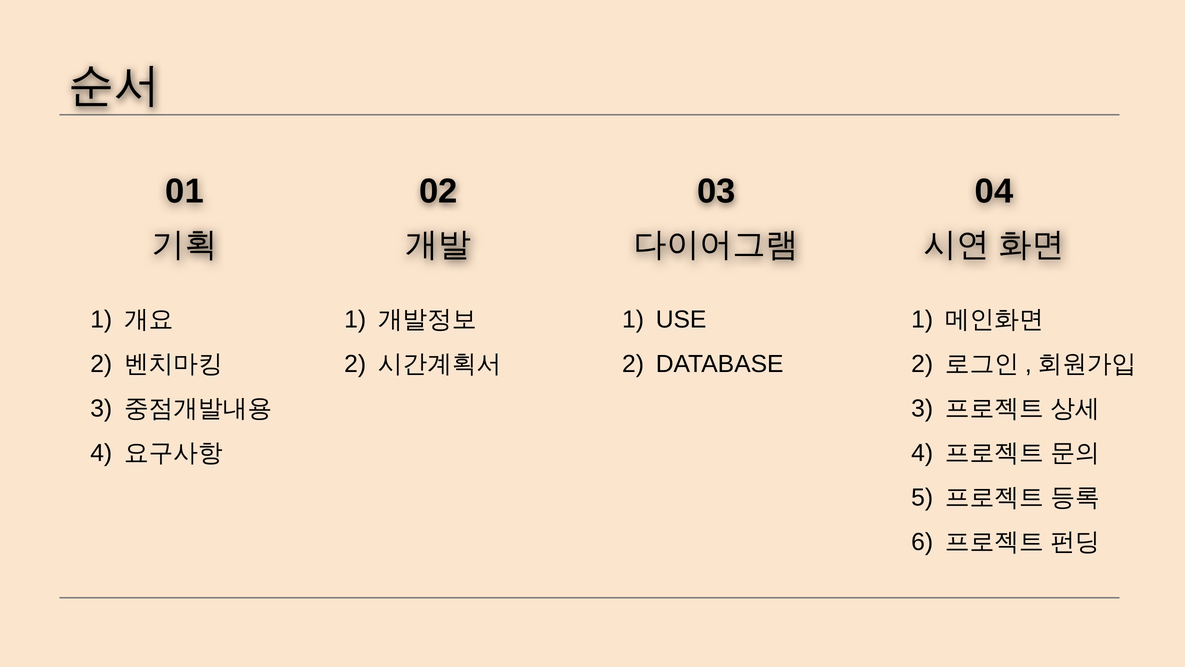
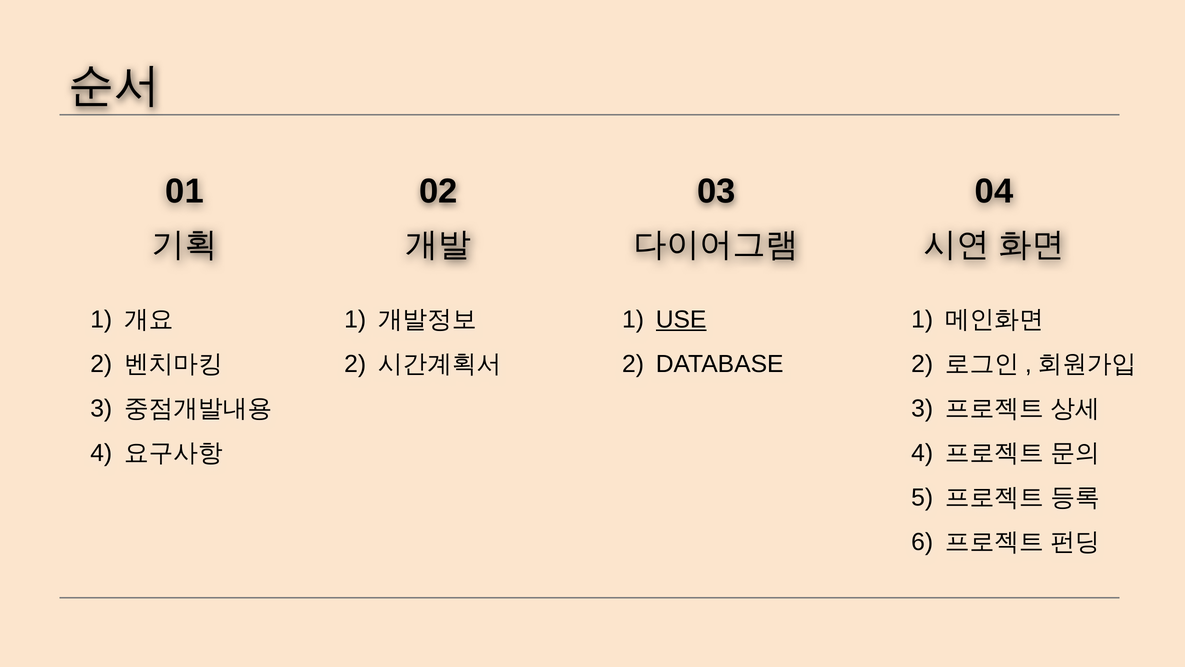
USE underline: none -> present
